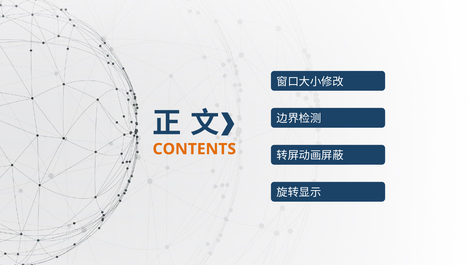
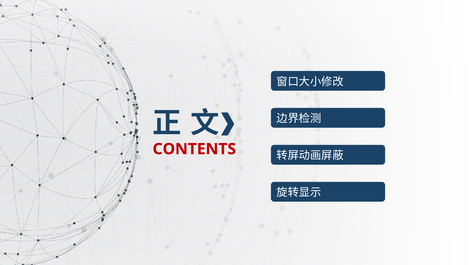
CONTENTS colour: orange -> red
